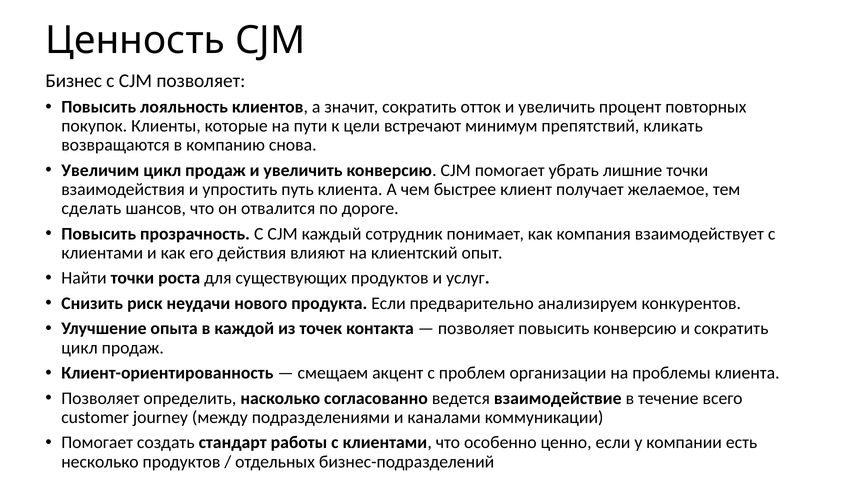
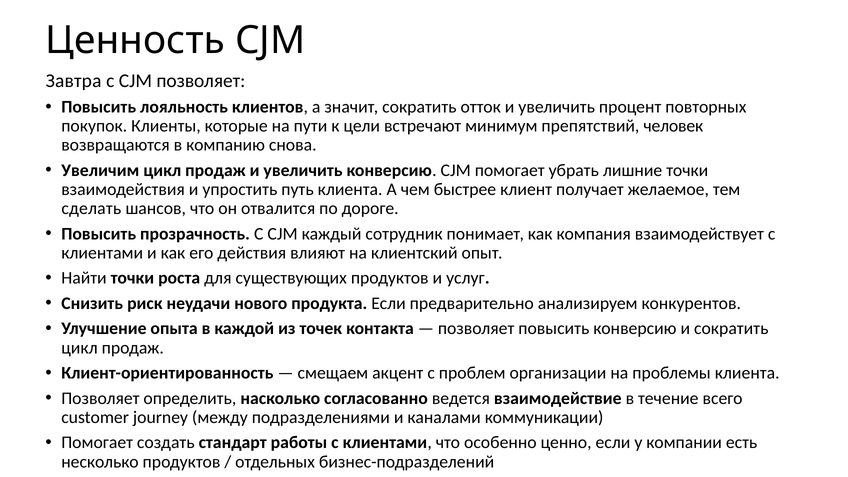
Бизнес: Бизнес -> Завтра
кликать: кликать -> человек
